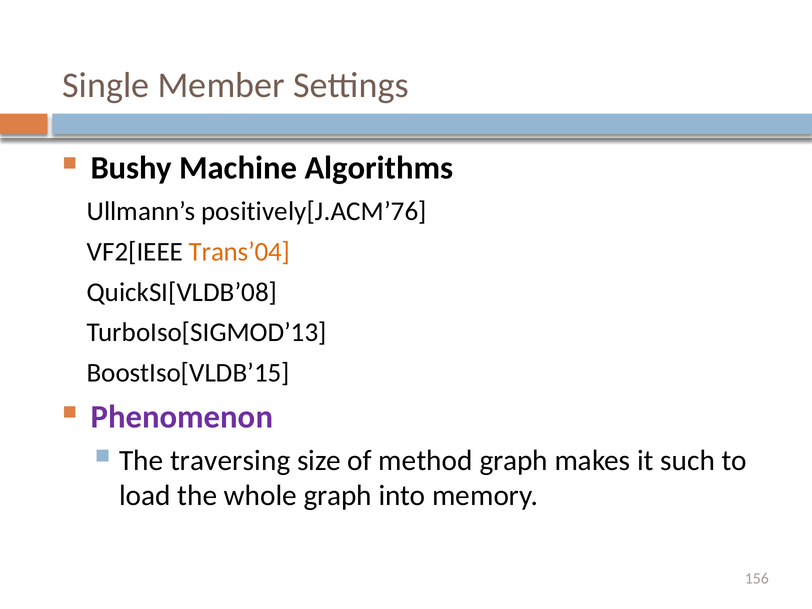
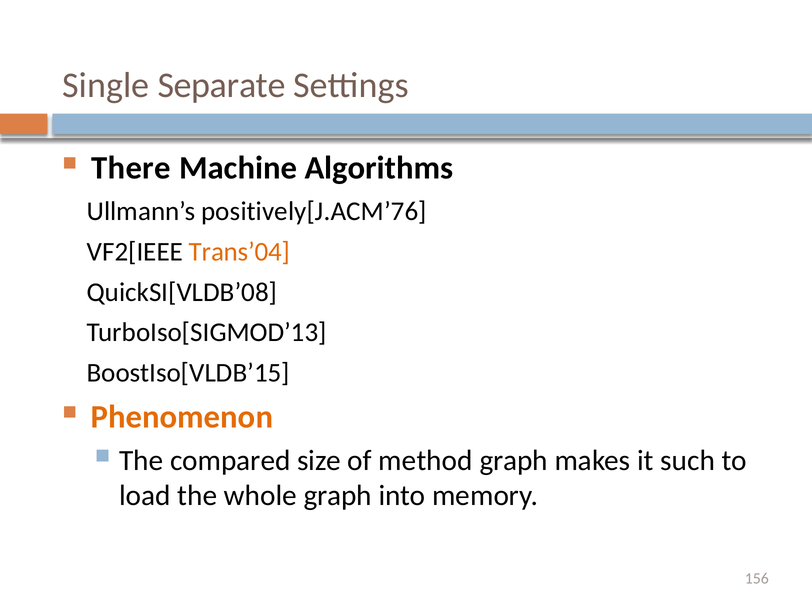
Member: Member -> Separate
Bushy: Bushy -> There
Phenomenon colour: purple -> orange
traversing: traversing -> compared
